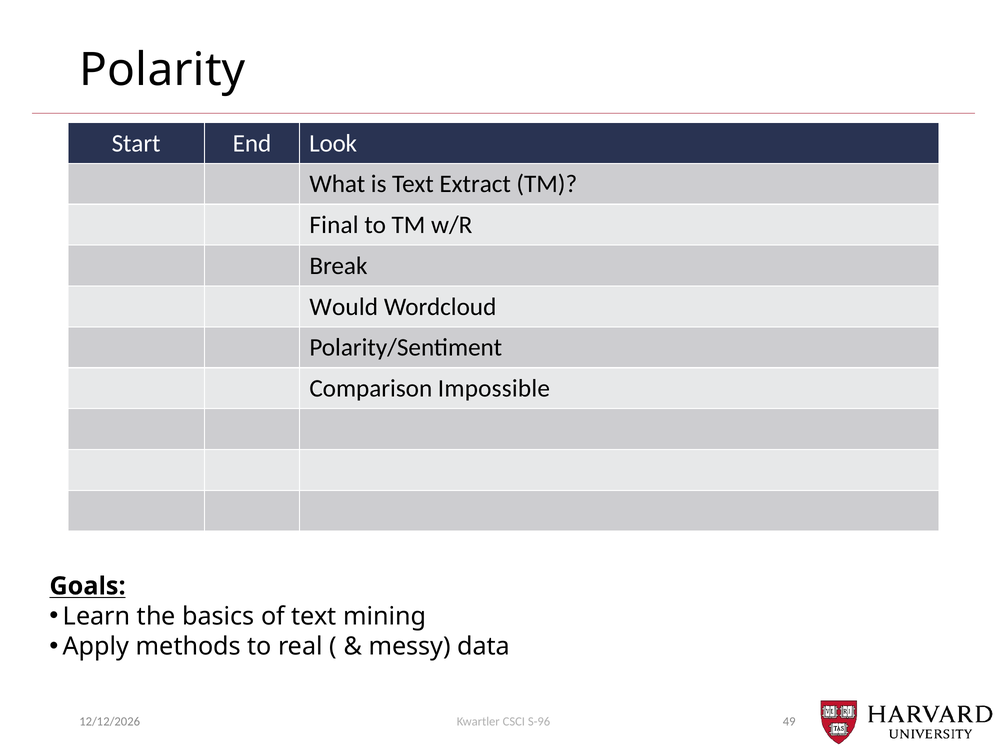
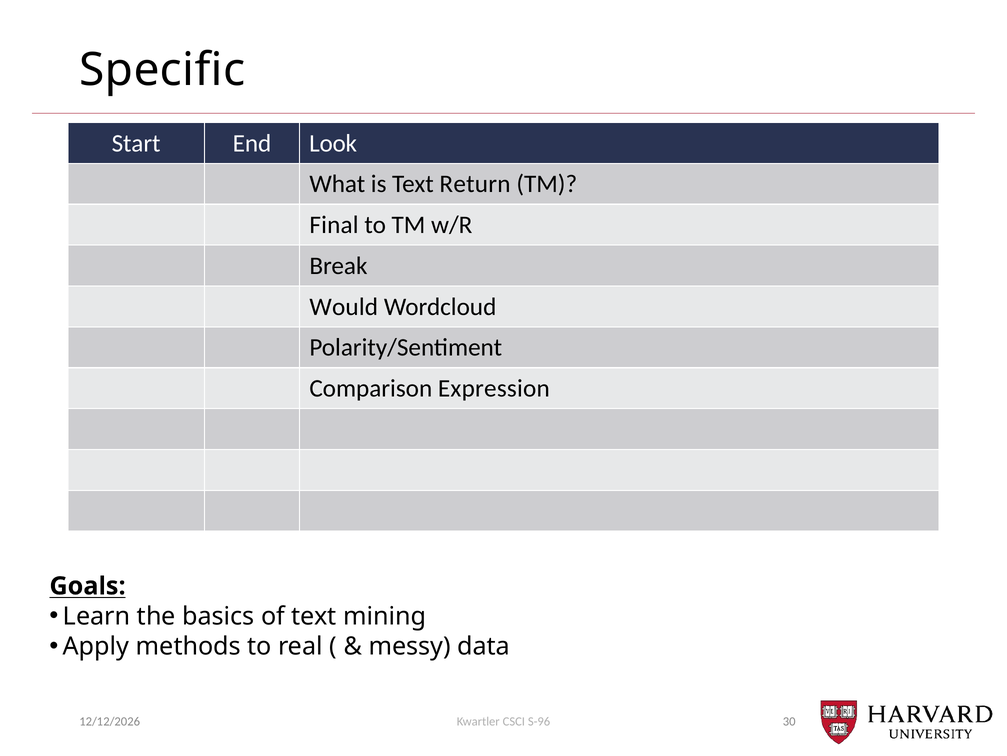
Polarity: Polarity -> Specific
Extract: Extract -> Return
Impossible: Impossible -> Expression
49: 49 -> 30
